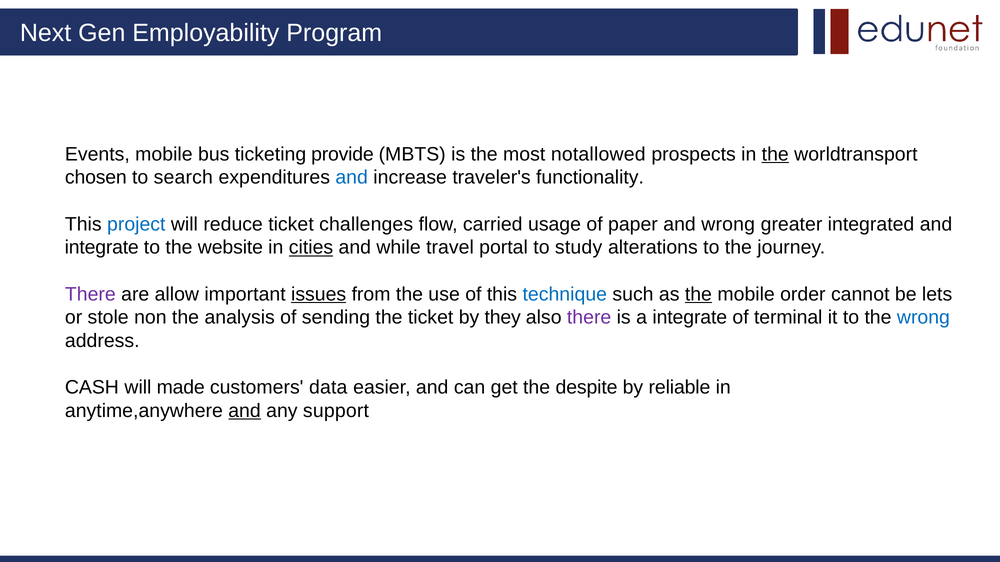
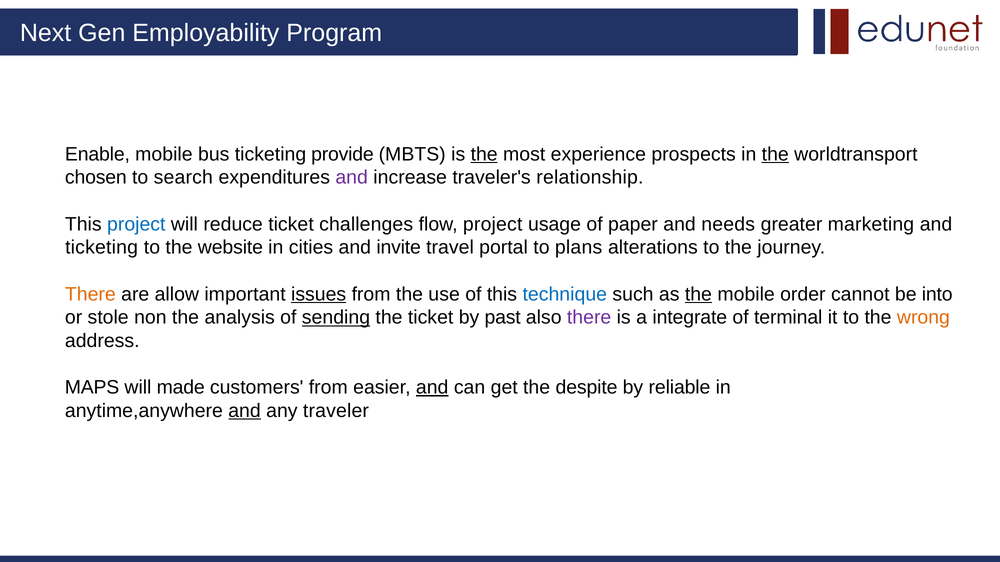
Events: Events -> Enable
the at (484, 154) underline: none -> present
notallowed: notallowed -> experience
and at (352, 178) colour: blue -> purple
functionality: functionality -> relationship
flow carried: carried -> project
and wrong: wrong -> needs
integrated: integrated -> marketing
integrate at (102, 248): integrate -> ticketing
cities underline: present -> none
while: while -> invite
study: study -> plans
There at (90, 294) colour: purple -> orange
lets: lets -> into
sending underline: none -> present
they: they -> past
wrong at (923, 318) colour: blue -> orange
CASH: CASH -> MAPS
customers data: data -> from
and at (432, 388) underline: none -> present
support: support -> traveler
